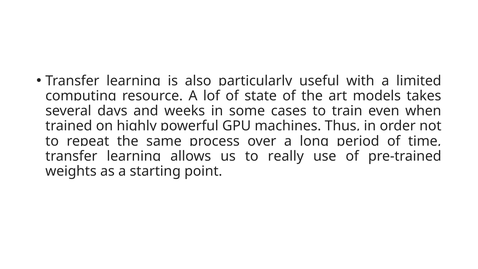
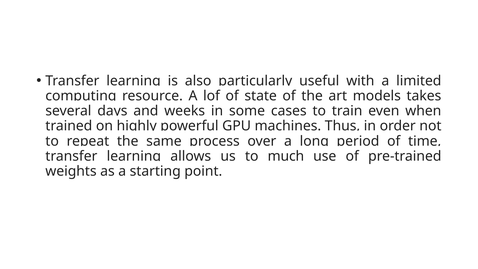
really: really -> much
